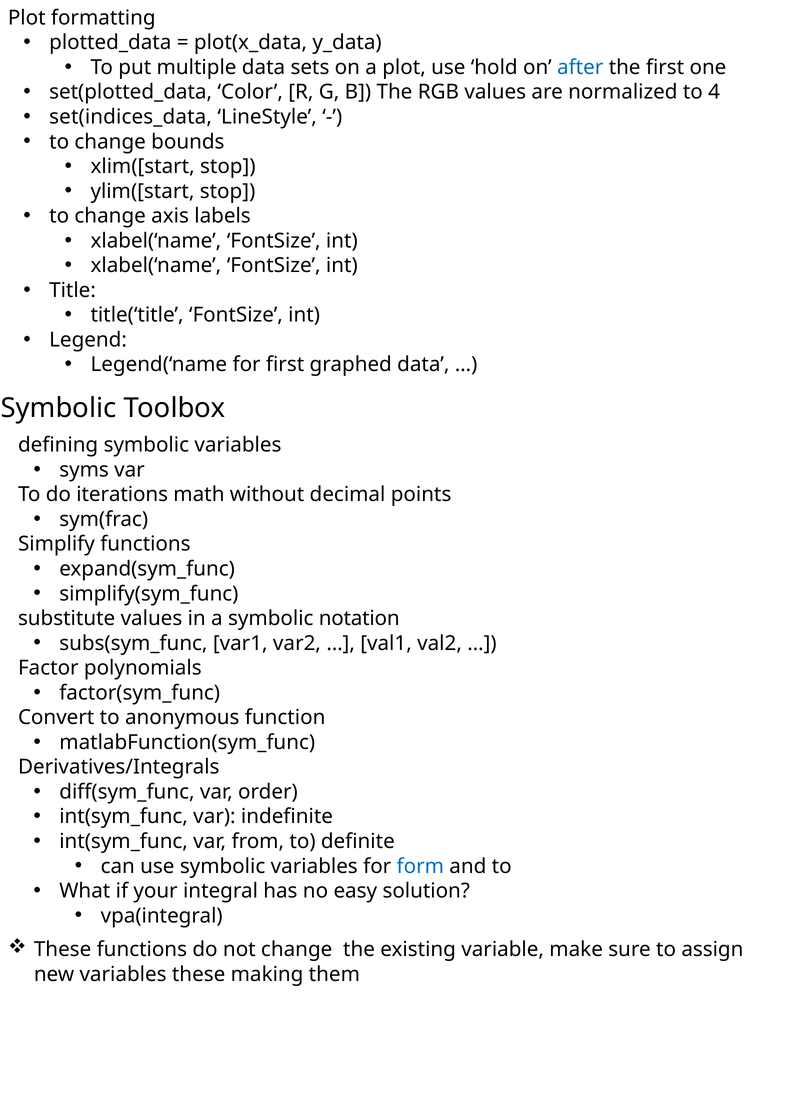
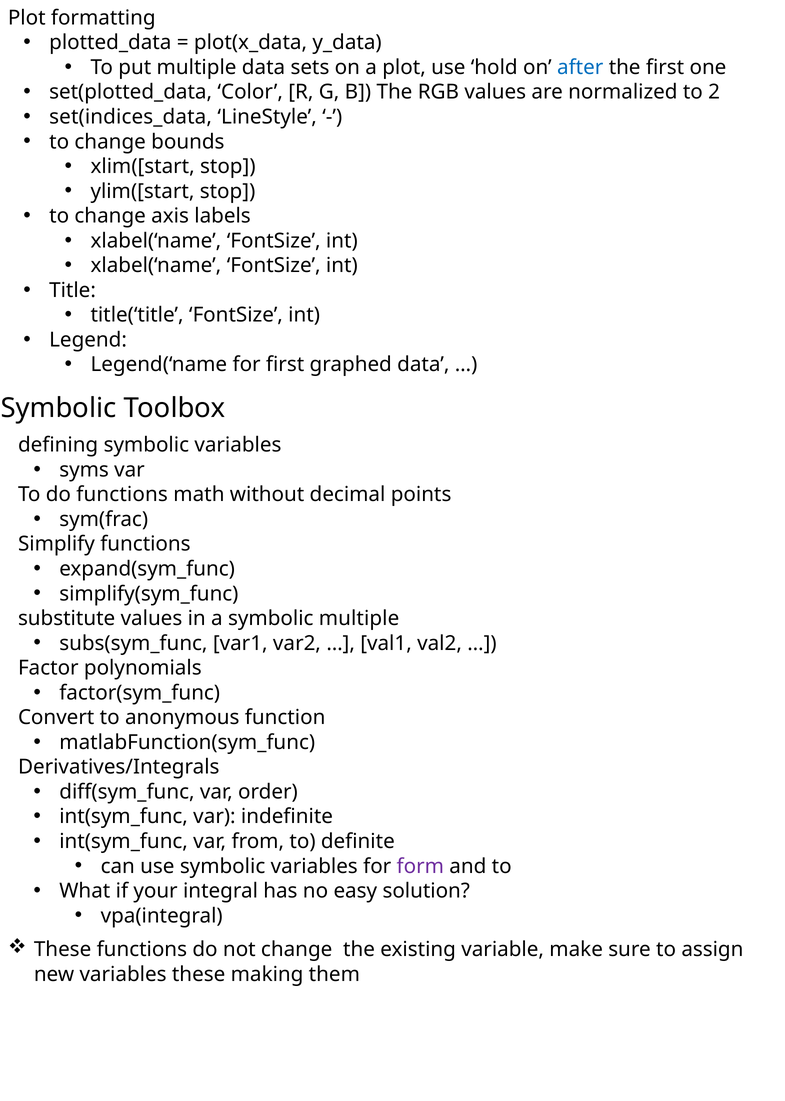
4: 4 -> 2
do iterations: iterations -> functions
symbolic notation: notation -> multiple
form colour: blue -> purple
